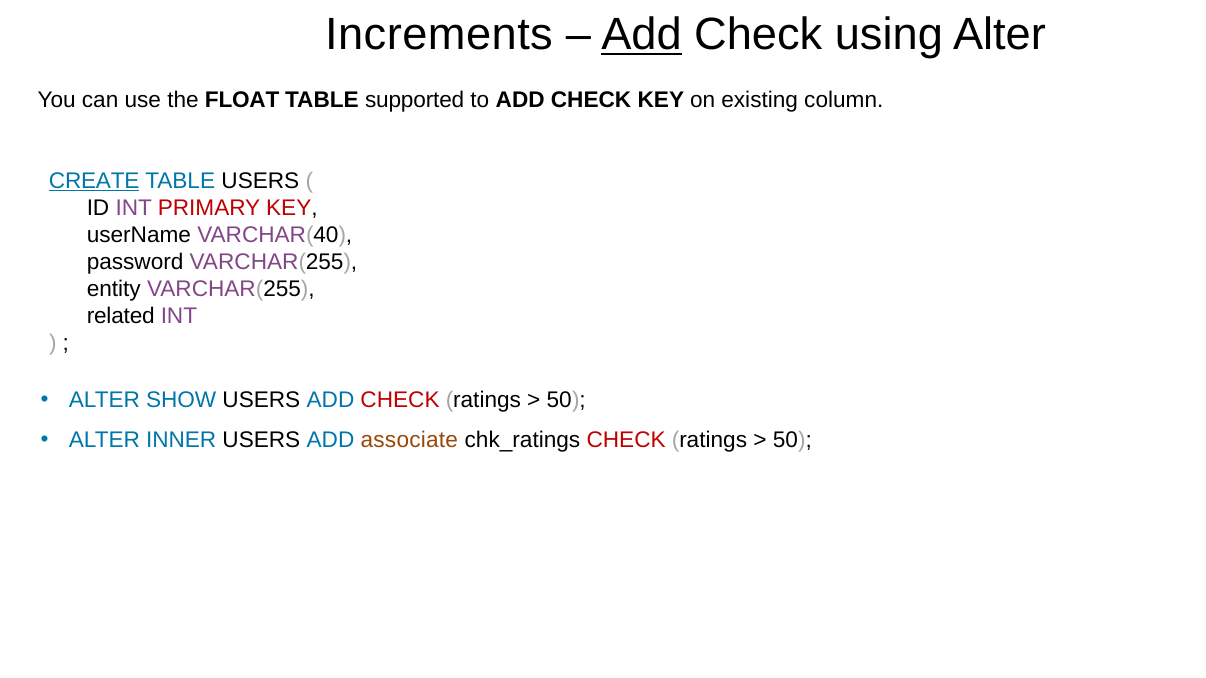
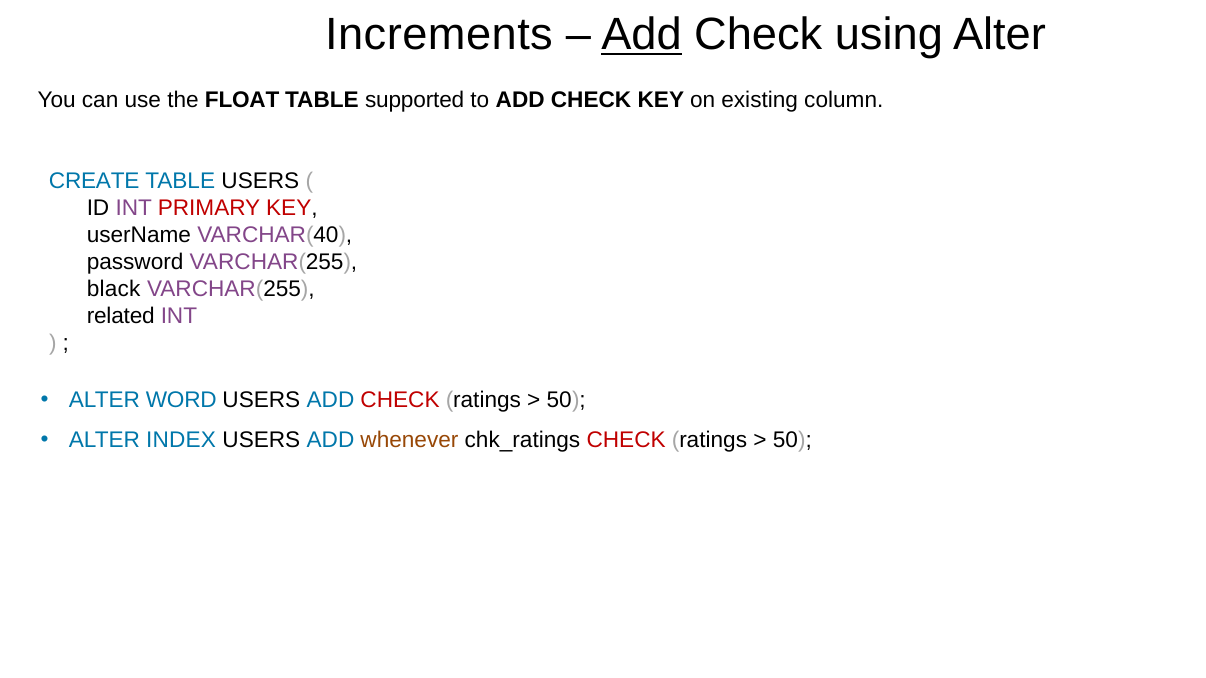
CREATE underline: present -> none
entity: entity -> black
SHOW: SHOW -> WORD
INNER: INNER -> INDEX
associate: associate -> whenever
